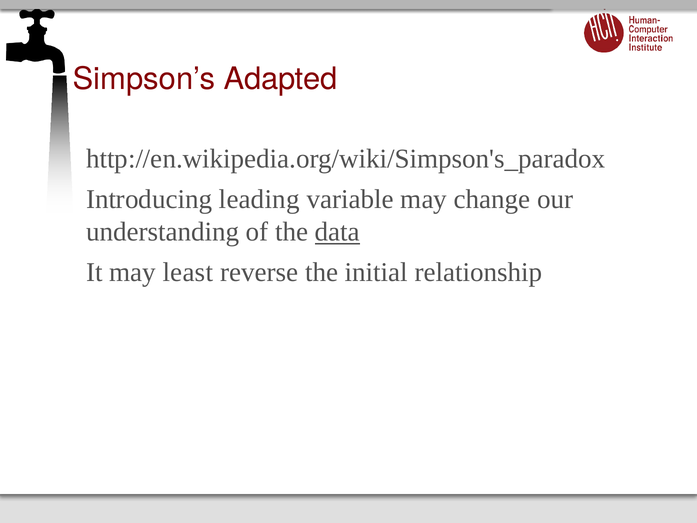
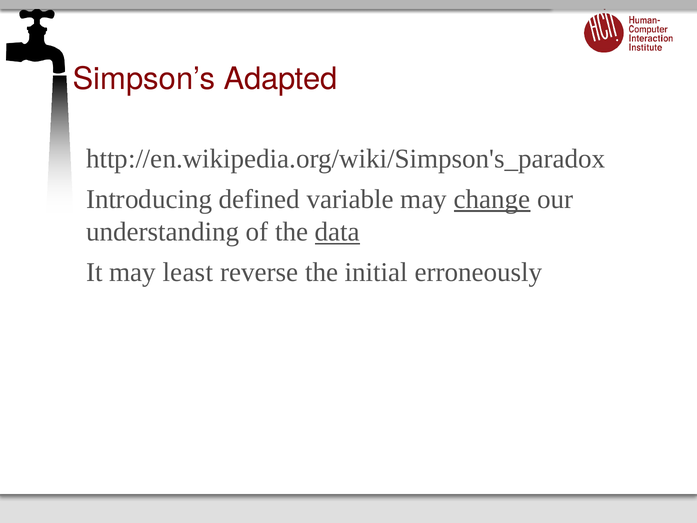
leading: leading -> defined
change underline: none -> present
relationship: relationship -> erroneously
